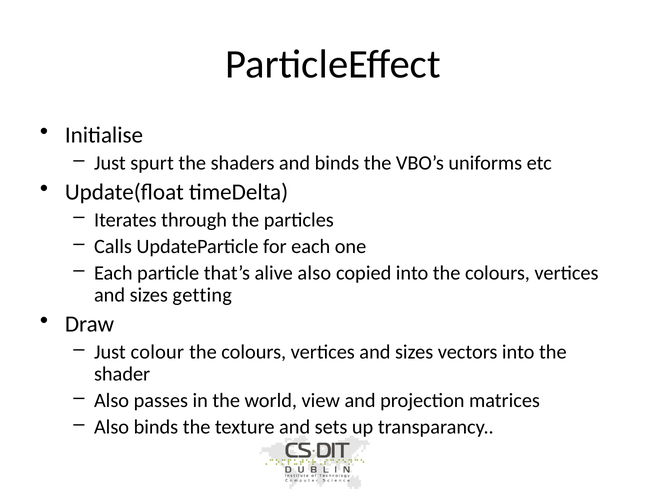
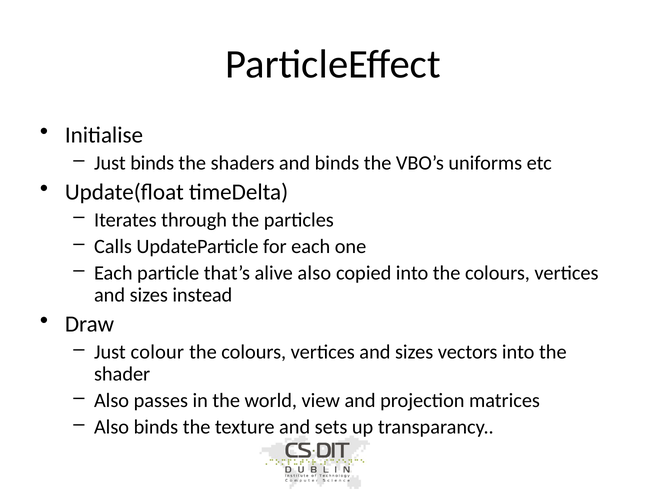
Just spurt: spurt -> binds
getting: getting -> instead
